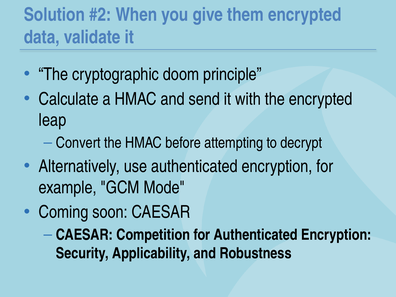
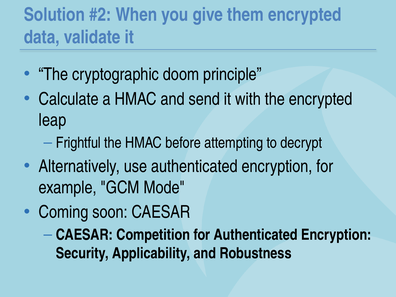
Convert: Convert -> Frightful
